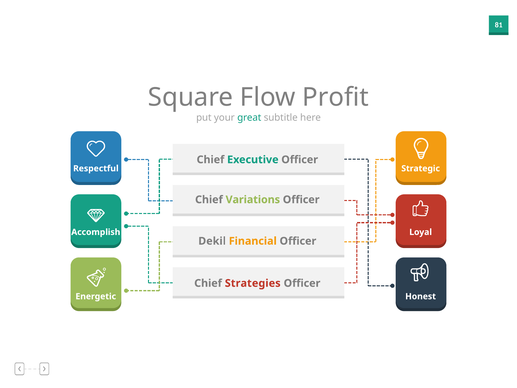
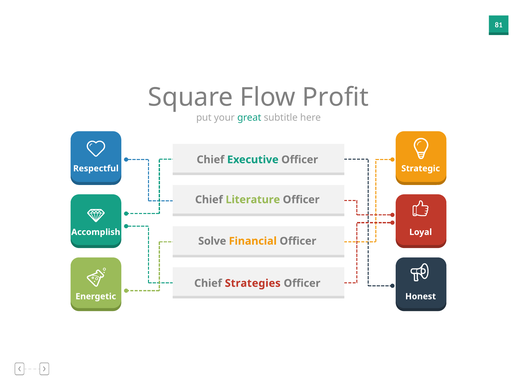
Variations: Variations -> Literature
Dekil: Dekil -> Solve
